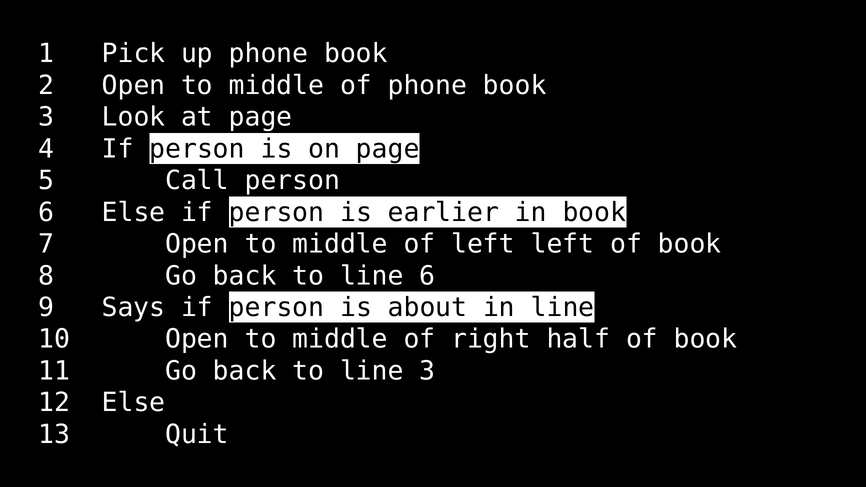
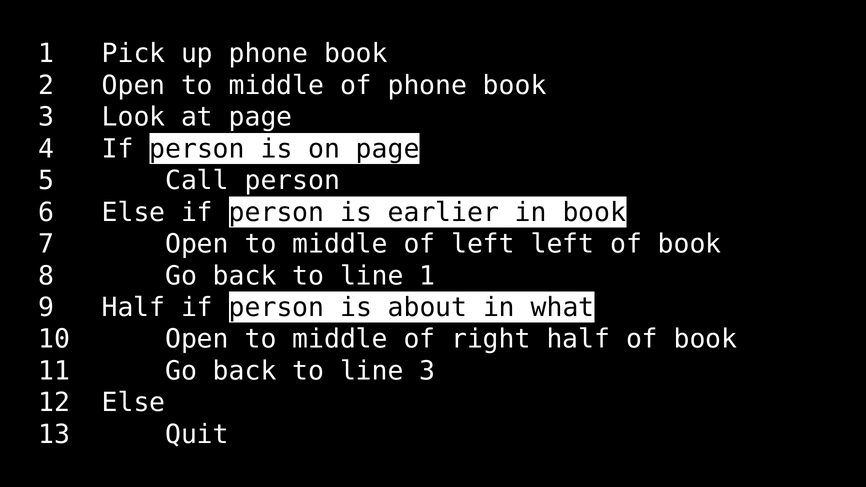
line 6: 6 -> 1
9 Says: Says -> Half
in line: line -> what
